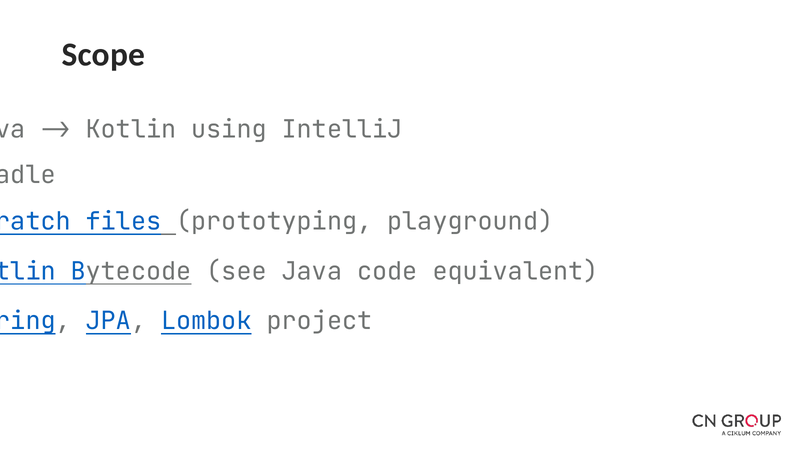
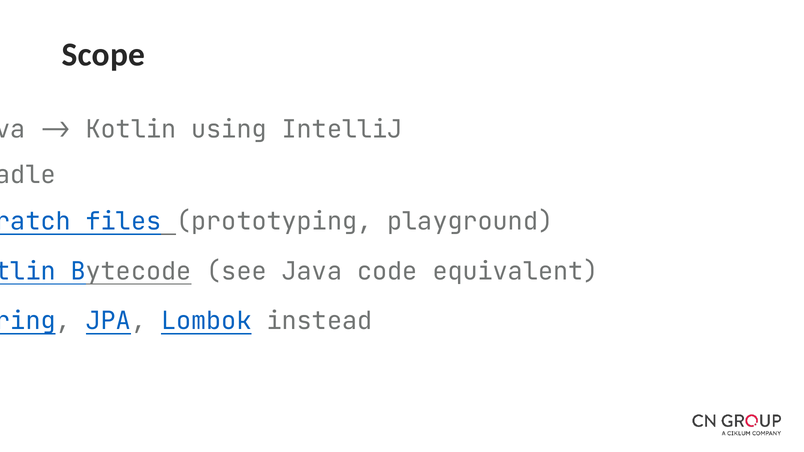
project: project -> instead
